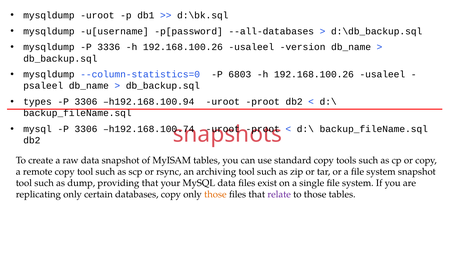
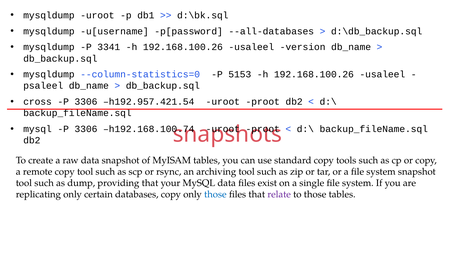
3336: 3336 -> 3341
6803: 6803 -> 5153
types: types -> cross
h192.168.100.94: h192.168.100.94 -> h192.957.421.54
those at (215, 194) colour: orange -> blue
